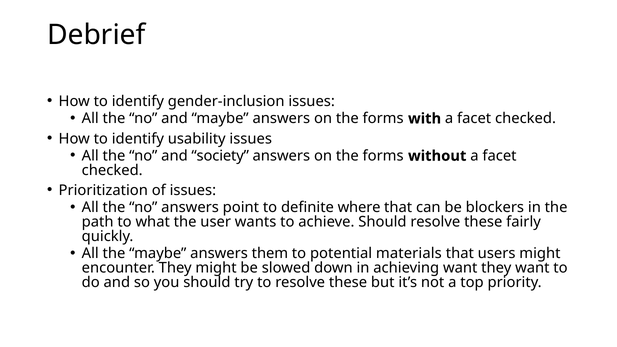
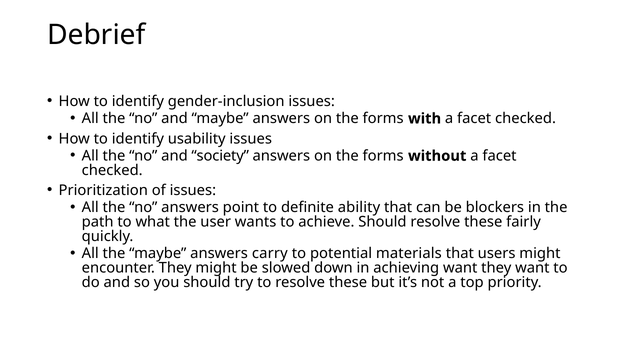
where: where -> ability
them: them -> carry
